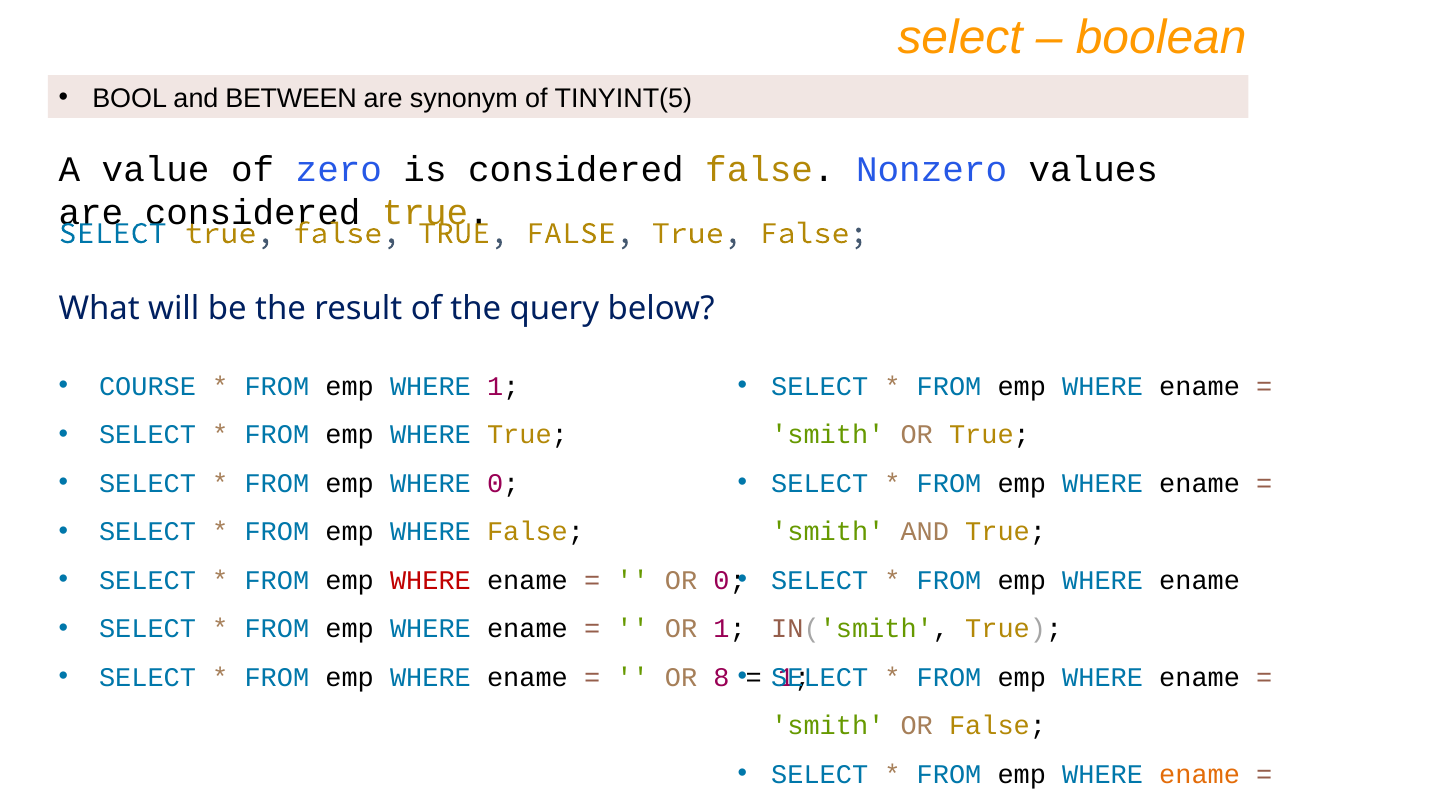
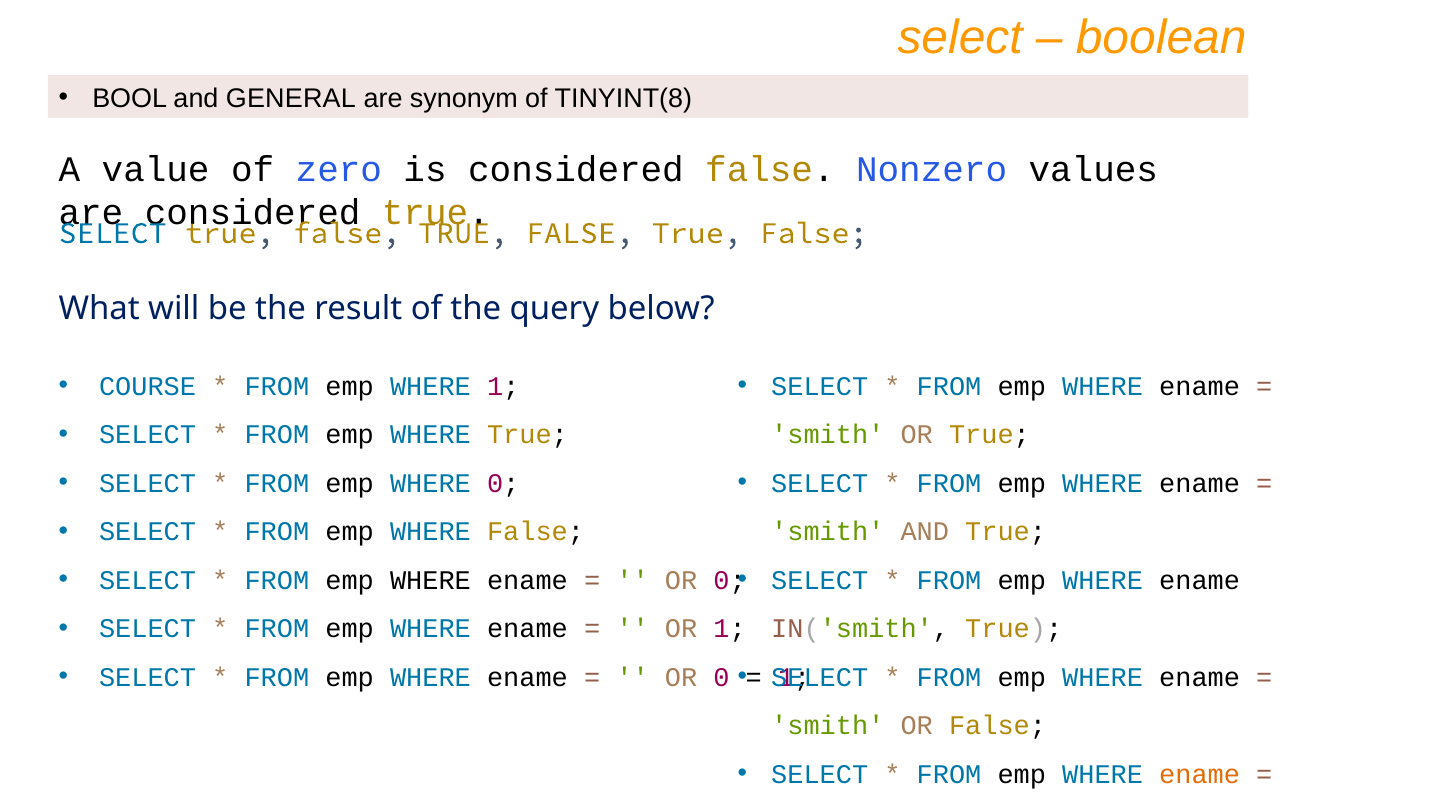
BETWEEN: BETWEEN -> GENERAL
TINYINT(5: TINYINT(5 -> TINYINT(8
WHERE at (430, 581) colour: red -> black
8 at (721, 678): 8 -> 0
